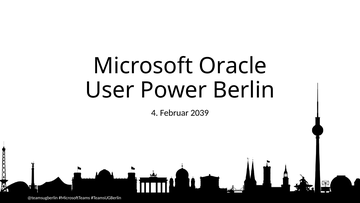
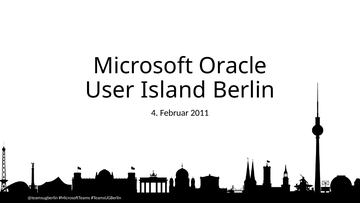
Power: Power -> Island
2039: 2039 -> 2011
